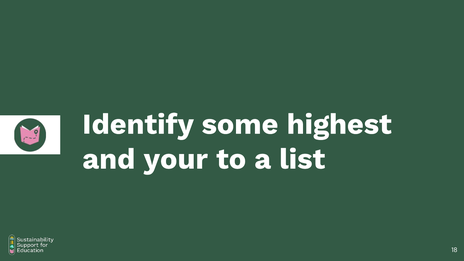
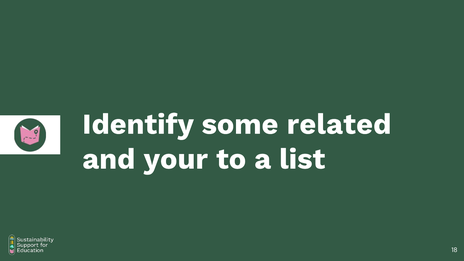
highest: highest -> related
